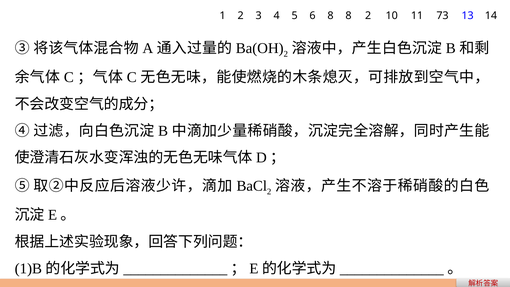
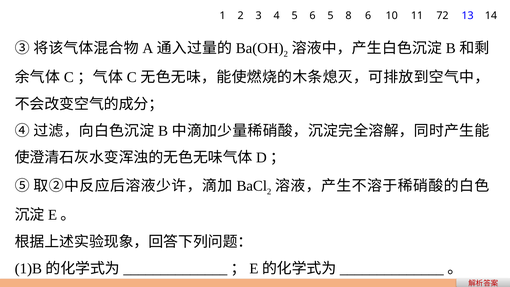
6 8: 8 -> 5
8 2: 2 -> 6
73: 73 -> 72
